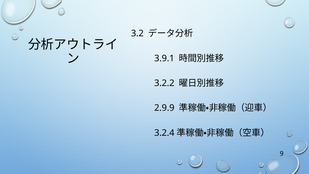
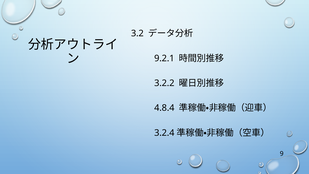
3.9.1: 3.9.1 -> 9.2.1
2.9.9: 2.9.9 -> 4.8.4
